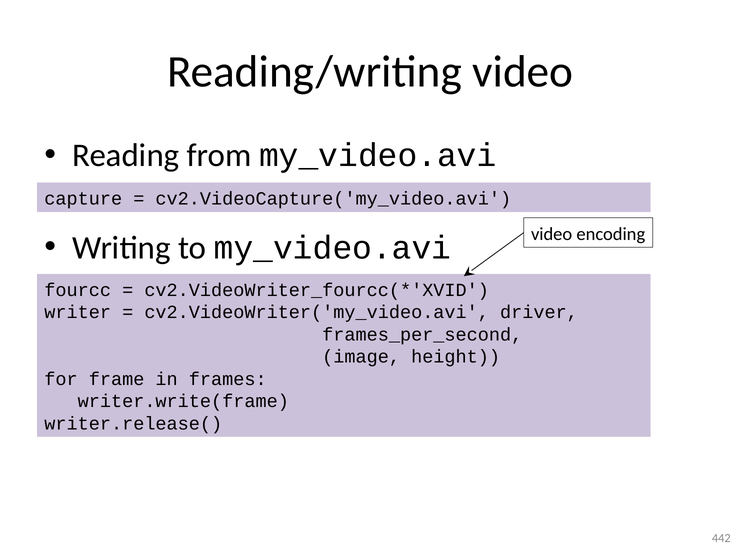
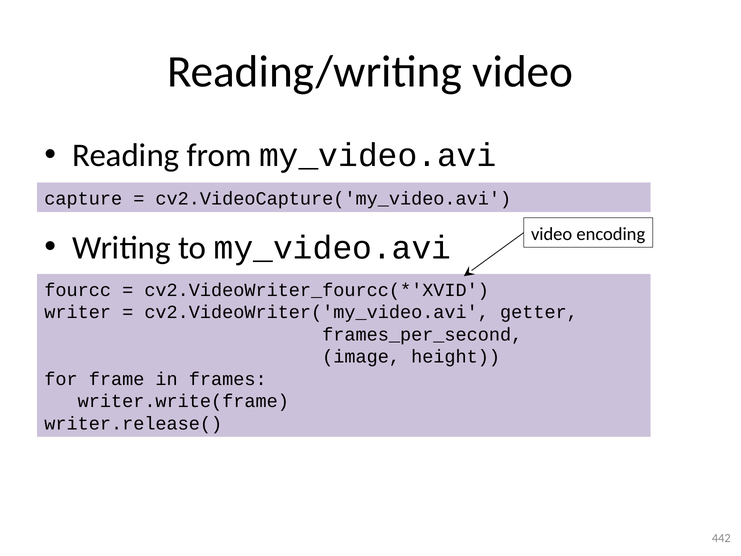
driver: driver -> getter
